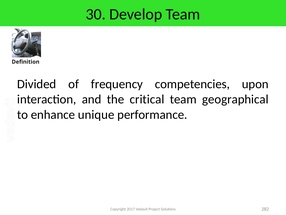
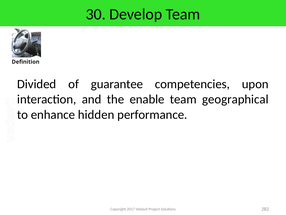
frequency: frequency -> guarantee
critical: critical -> enable
unique: unique -> hidden
